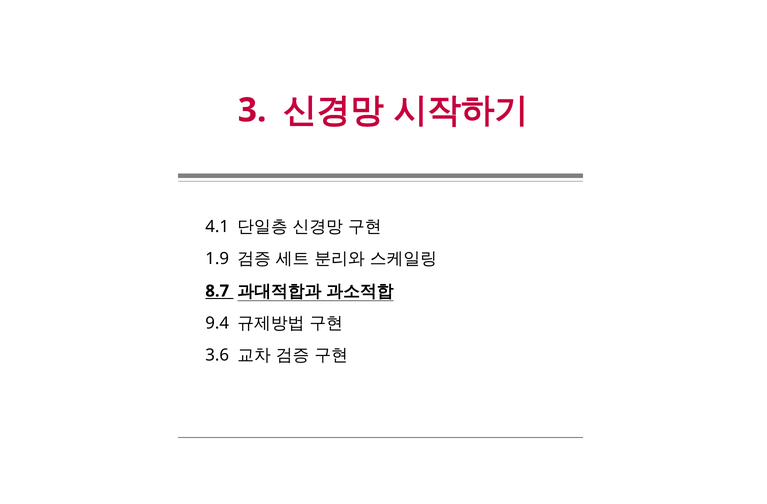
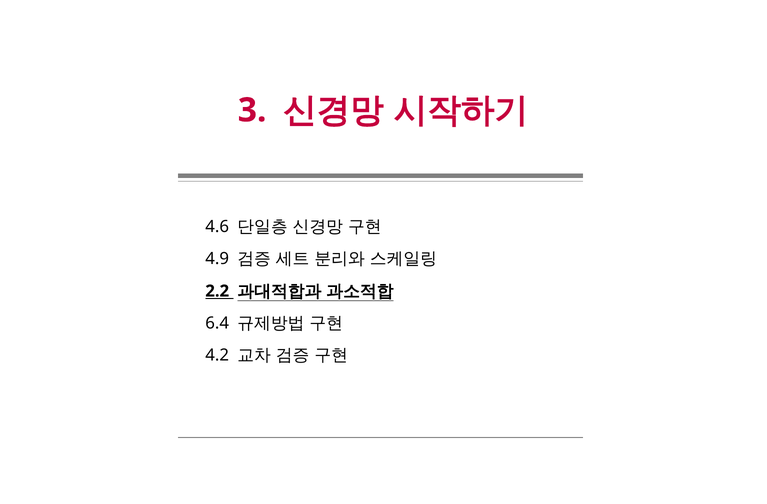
4.1: 4.1 -> 4.6
1.9: 1.9 -> 4.9
8.7: 8.7 -> 2.2
9.4: 9.4 -> 6.4
3.6: 3.6 -> 4.2
